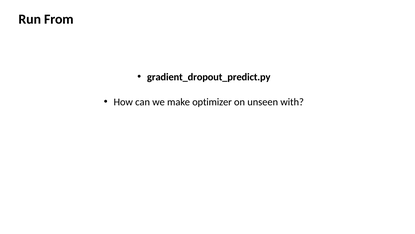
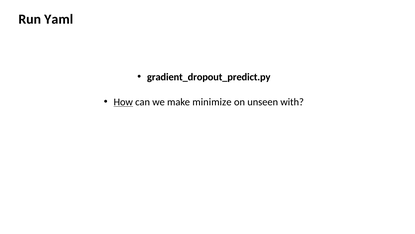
From: From -> Yaml
How underline: none -> present
optimizer: optimizer -> minimize
